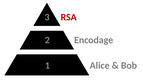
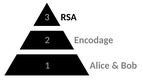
RSA colour: red -> black
